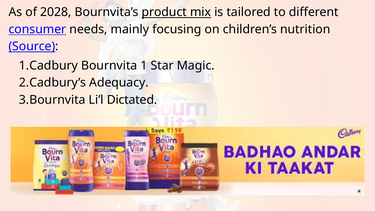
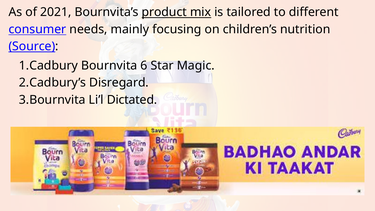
2028: 2028 -> 2021
1: 1 -> 6
Adequacy: Adequacy -> Disregard
